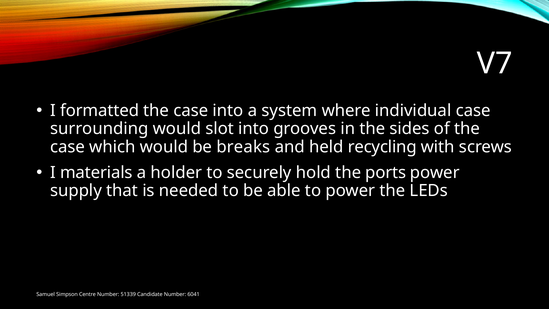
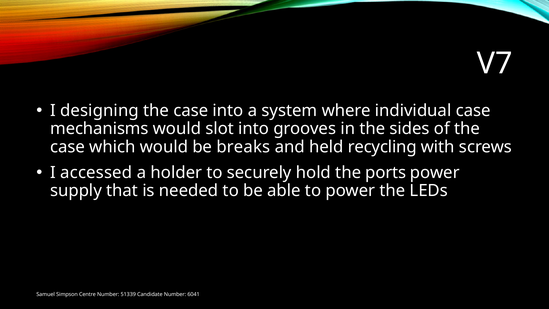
formatted: formatted -> designing
surrounding: surrounding -> mechanisms
materials: materials -> accessed
